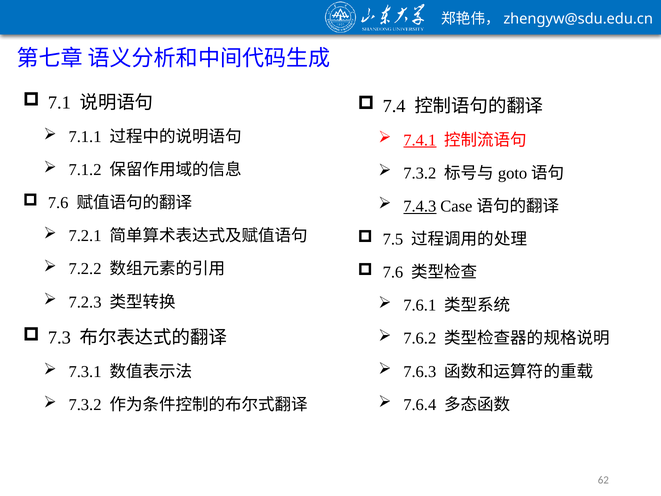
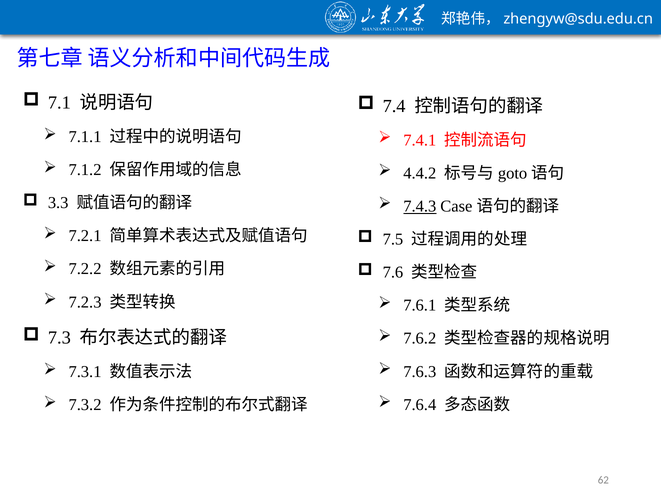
7.4.1 underline: present -> none
7.3.2 at (420, 173): 7.3.2 -> 4.4.2
7.6 at (58, 203): 7.6 -> 3.3
